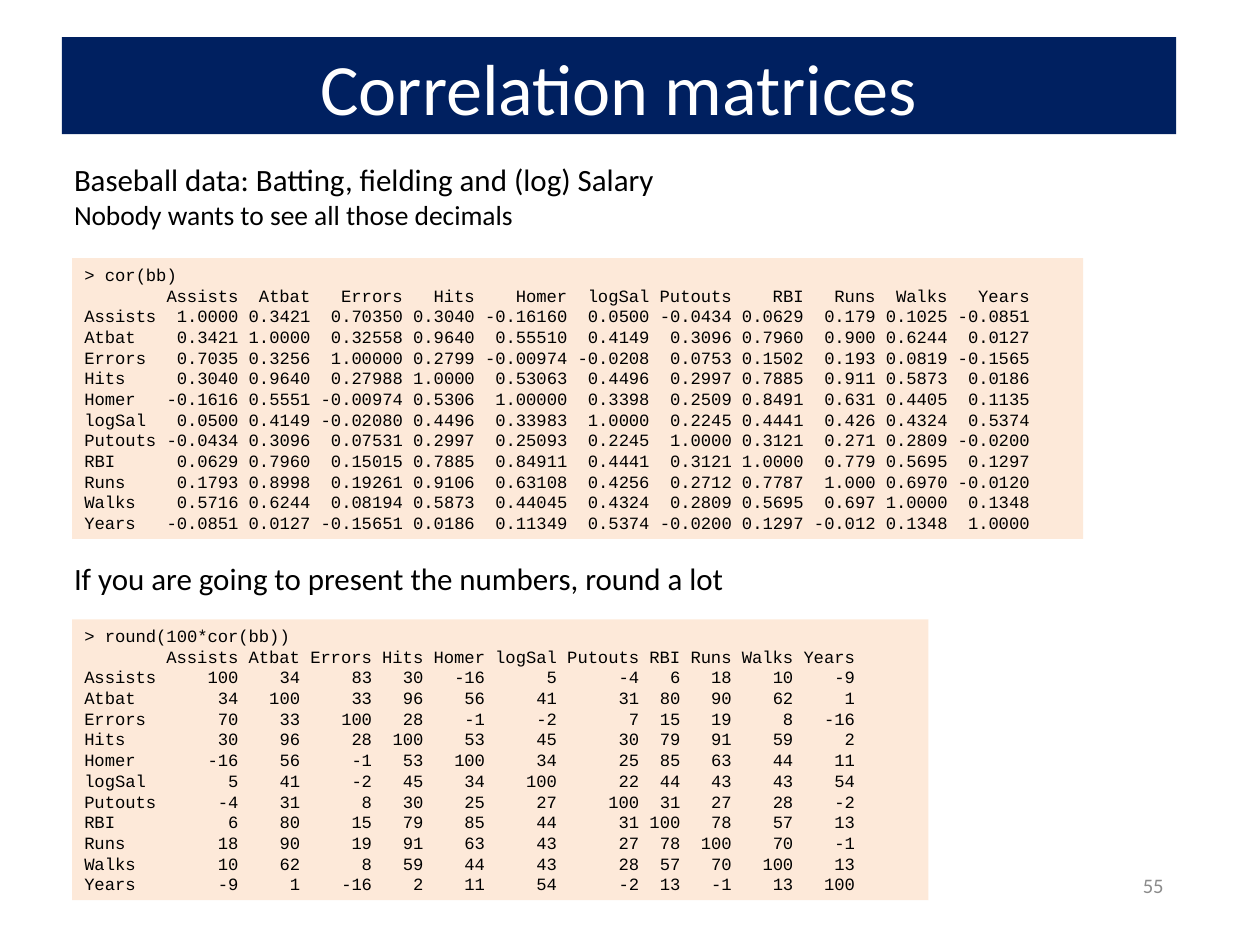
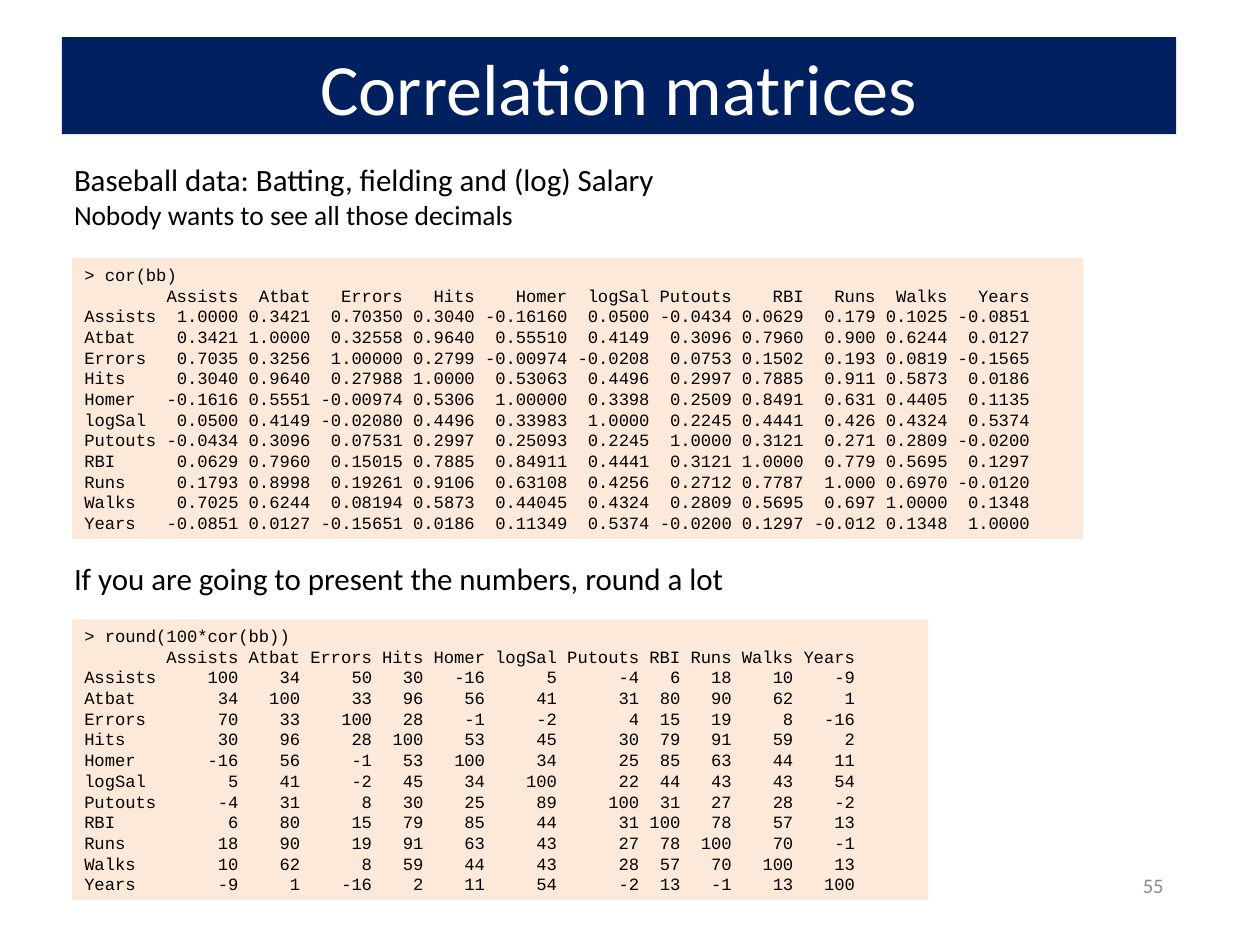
0.5716: 0.5716 -> 0.7025
83: 83 -> 50
7: 7 -> 4
25 27: 27 -> 89
